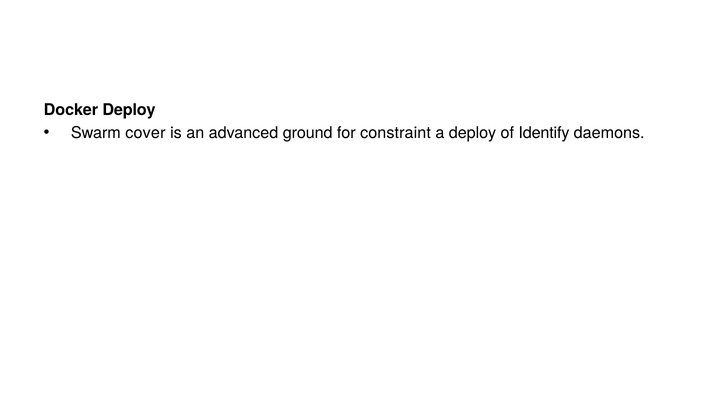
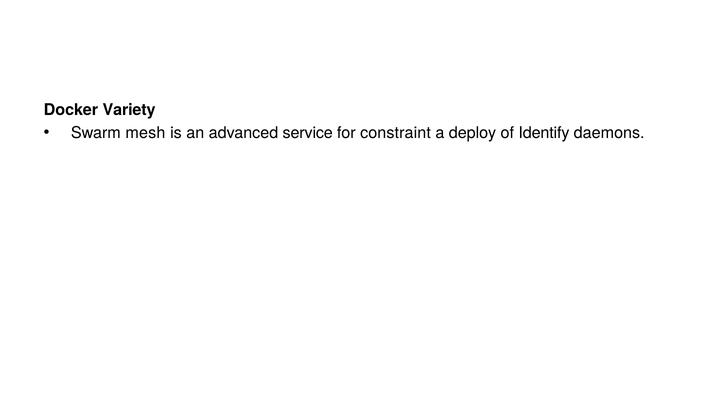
Docker Deploy: Deploy -> Variety
cover: cover -> mesh
ground: ground -> service
